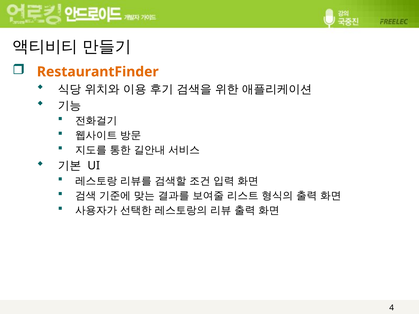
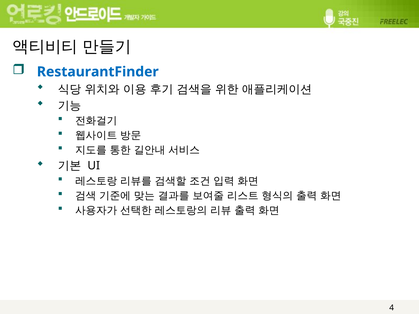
RestaurantFinder colour: orange -> blue
